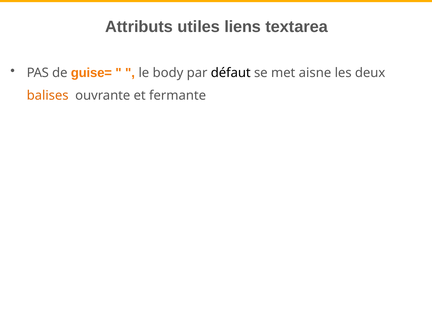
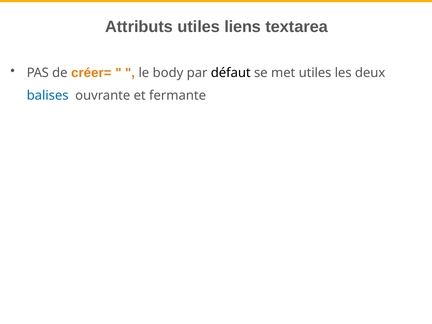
guise=: guise= -> créer=
met aisne: aisne -> utiles
balises colour: orange -> blue
